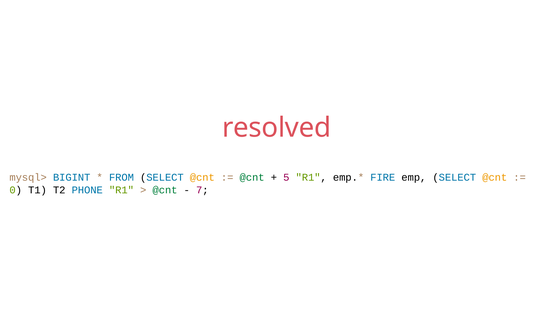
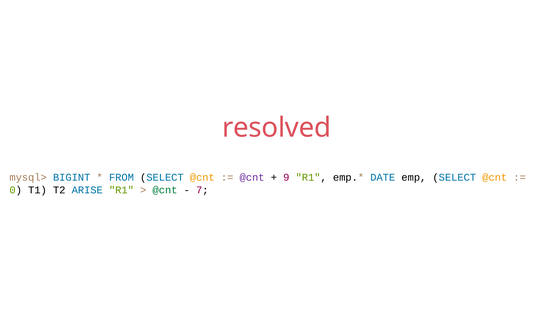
@cnt at (252, 178) colour: green -> purple
5: 5 -> 9
FIRE: FIRE -> DATE
PHONE: PHONE -> ARISE
